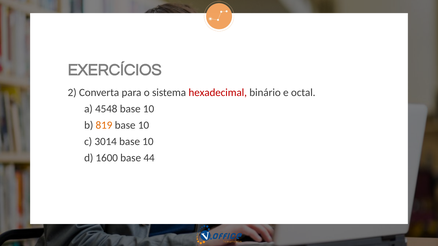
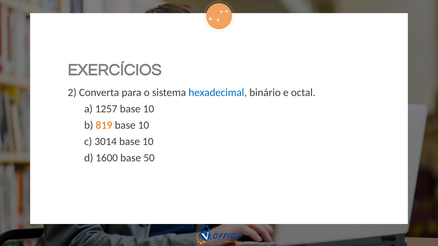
hexadecimal colour: red -> blue
4548: 4548 -> 1257
44: 44 -> 50
